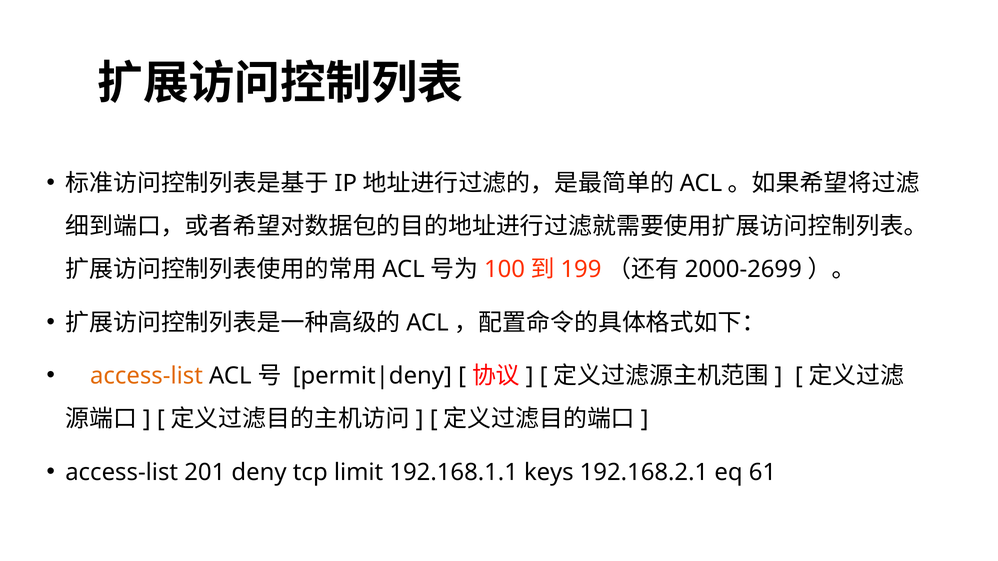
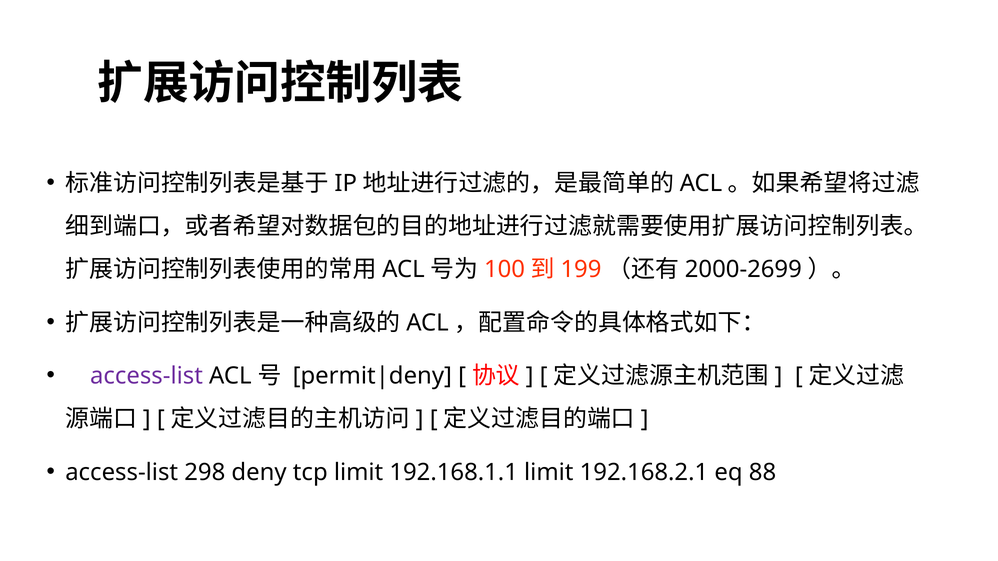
access-list at (147, 376) colour: orange -> purple
201: 201 -> 298
192.168.1.1 keys: keys -> limit
61: 61 -> 88
